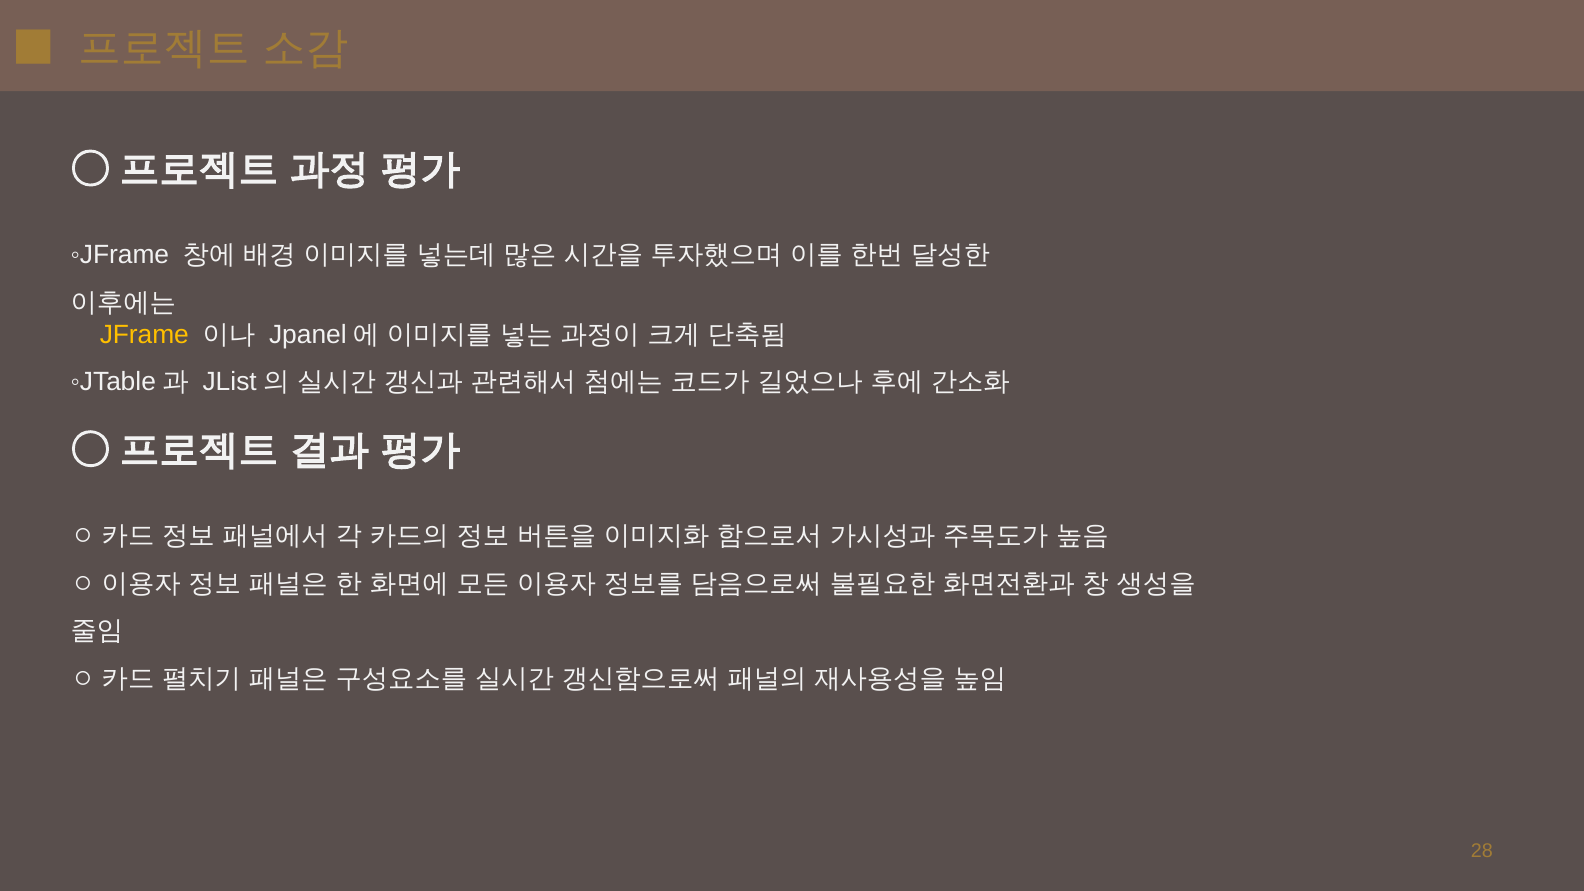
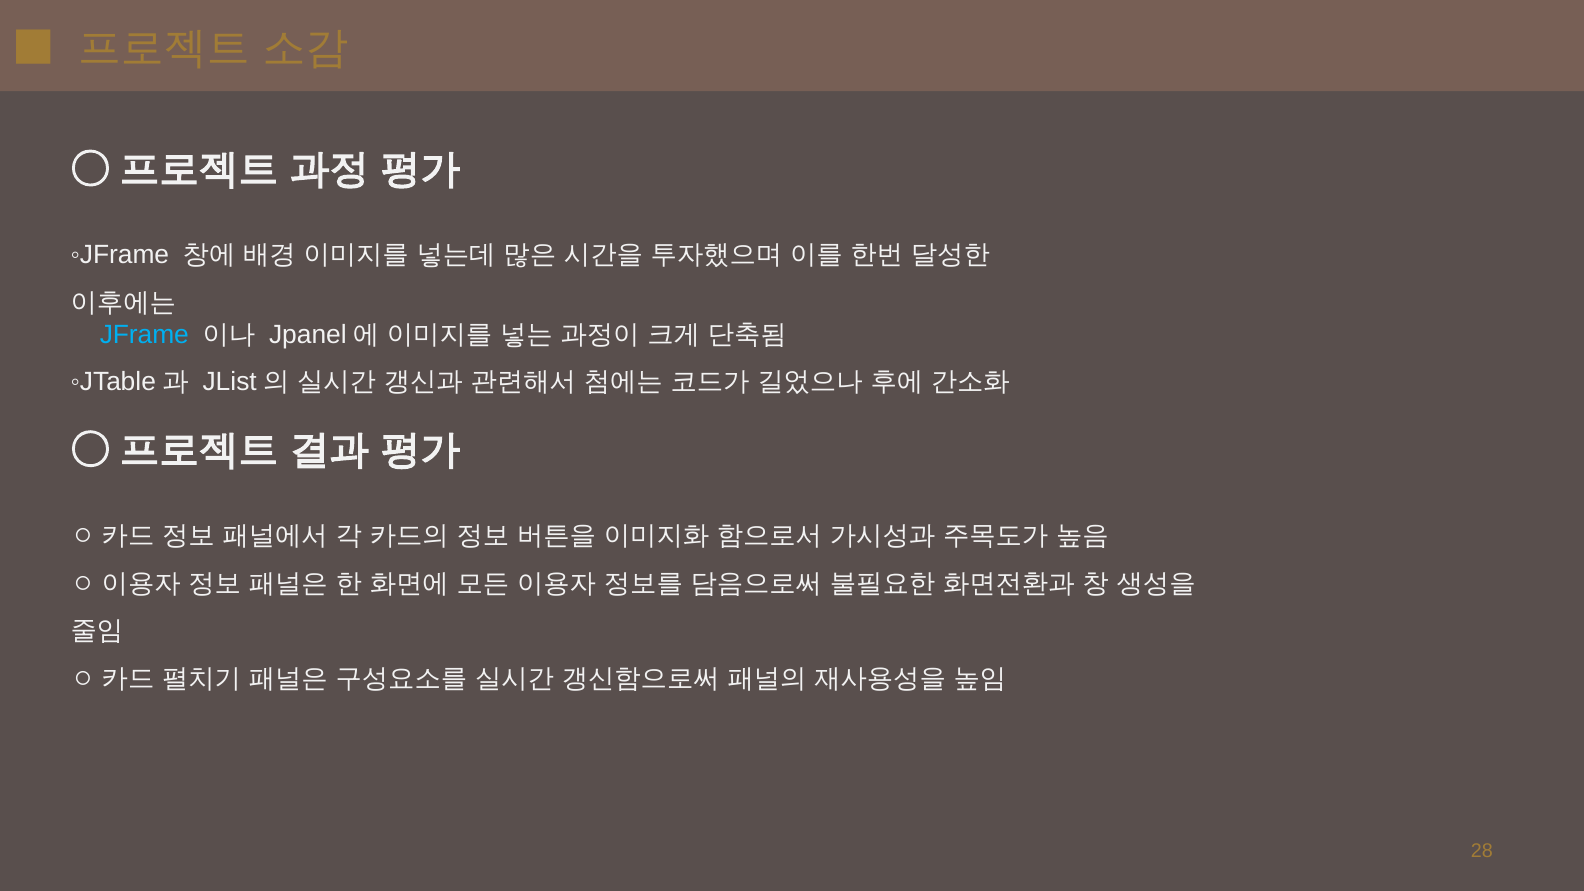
JFrame colour: yellow -> light blue
